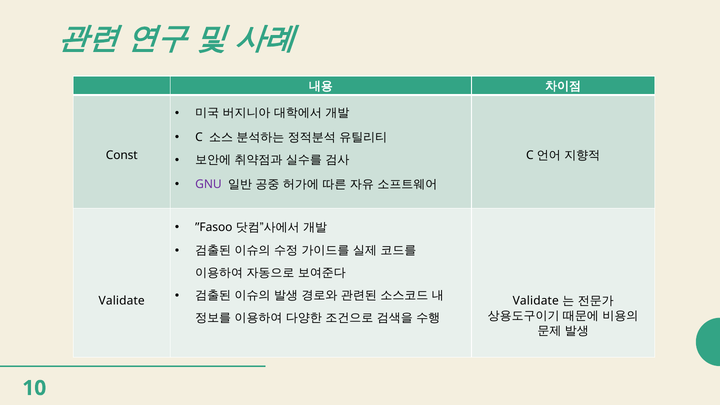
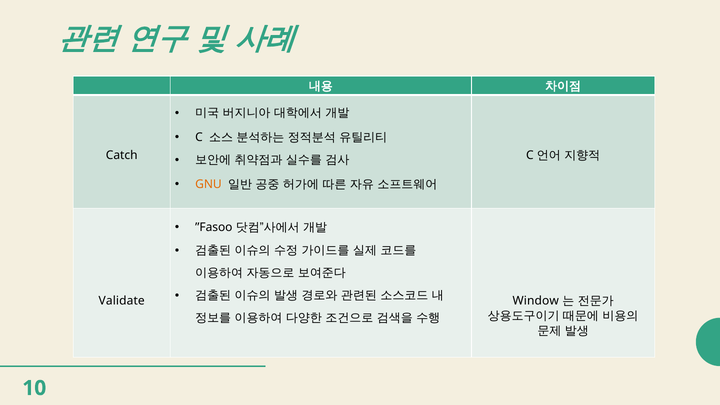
Const: Const -> Catch
GNU colour: purple -> orange
Validate at (536, 301): Validate -> Window
